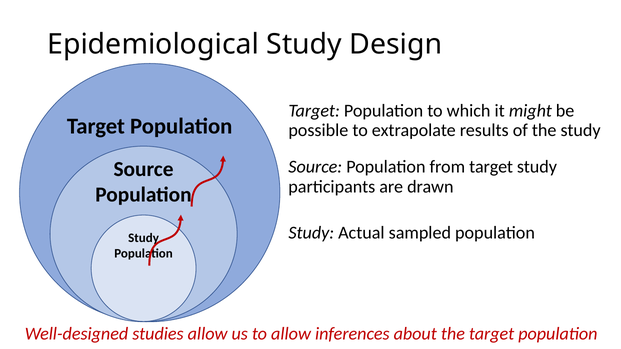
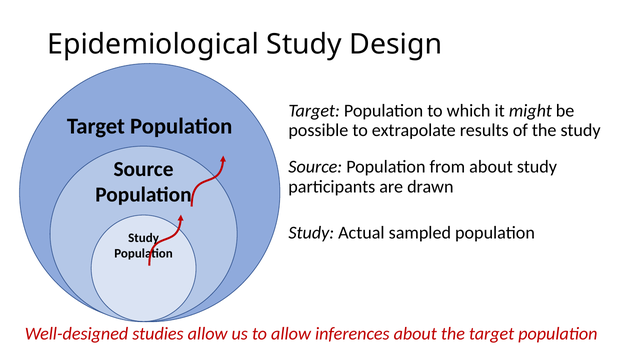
from target: target -> about
